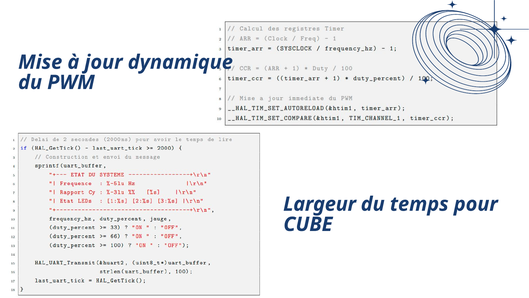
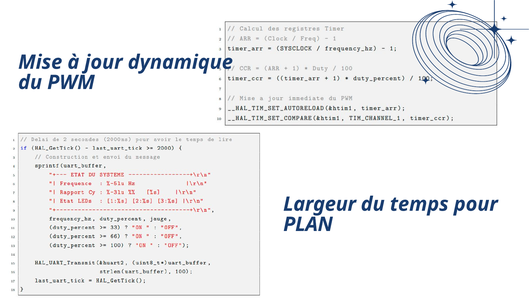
CUBE: CUBE -> PLAN
